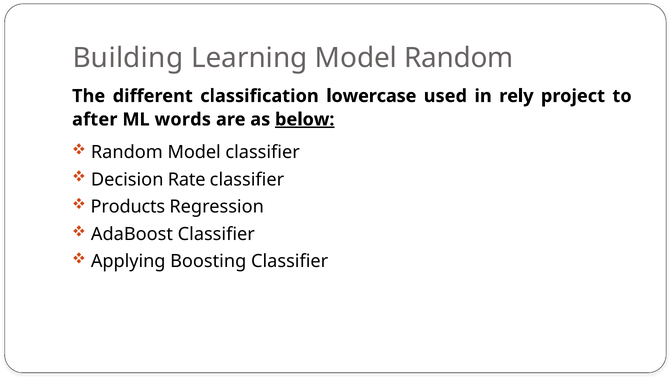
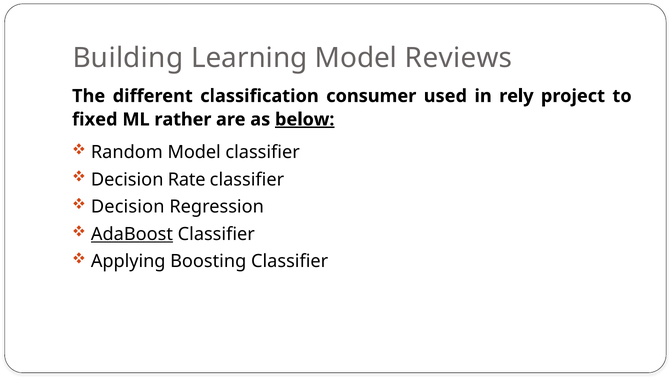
Model Random: Random -> Reviews
lowercase: lowercase -> consumer
after: after -> fixed
words: words -> rather
Products at (128, 207): Products -> Decision
AdaBoost underline: none -> present
